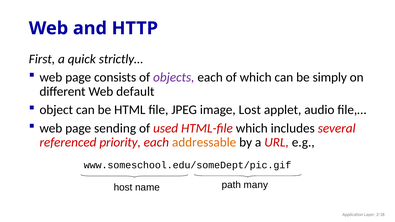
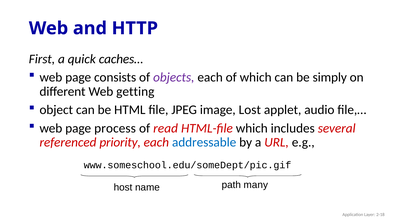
strictly…: strictly… -> caches…
default: default -> getting
sending: sending -> process
used: used -> read
addressable colour: orange -> blue
